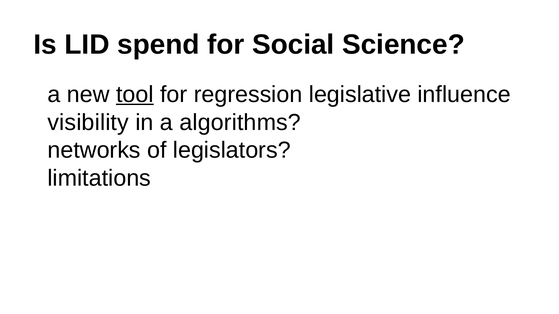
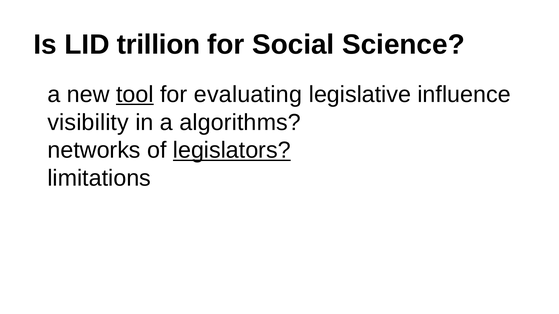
spend: spend -> trillion
regression: regression -> evaluating
legislators underline: none -> present
